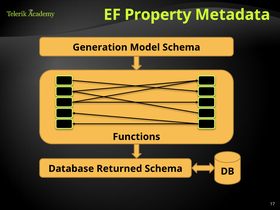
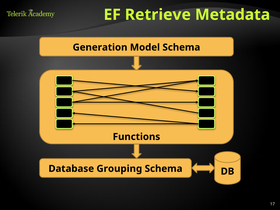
Property: Property -> Retrieve
Returned: Returned -> Grouping
